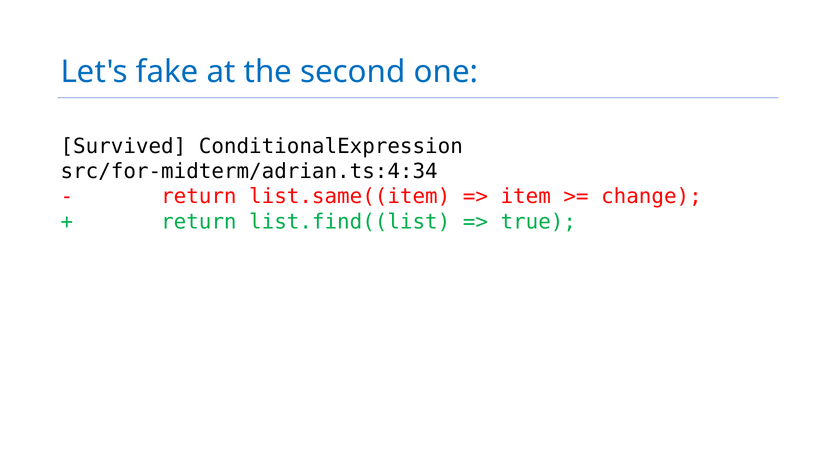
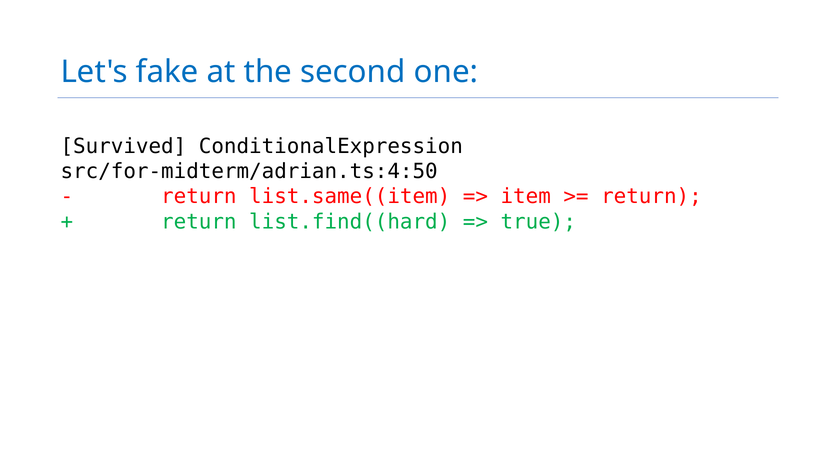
src/for-midterm/adrian.ts:4:34: src/for-midterm/adrian.ts:4:34 -> src/for-midterm/adrian.ts:4:50
change at (651, 197): change -> return
list.find((list: list.find((list -> list.find((hard
